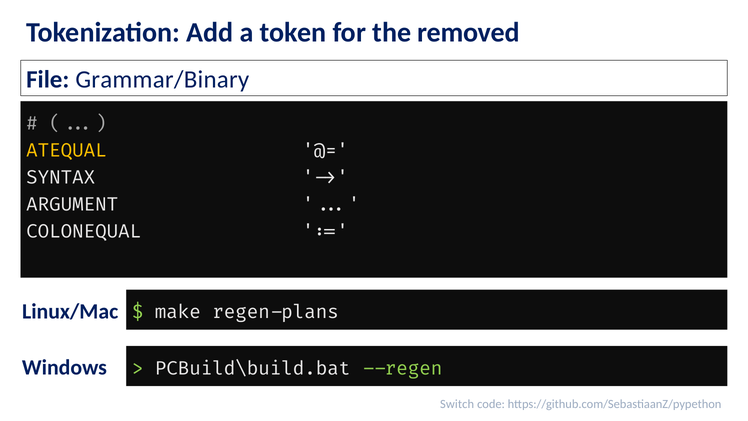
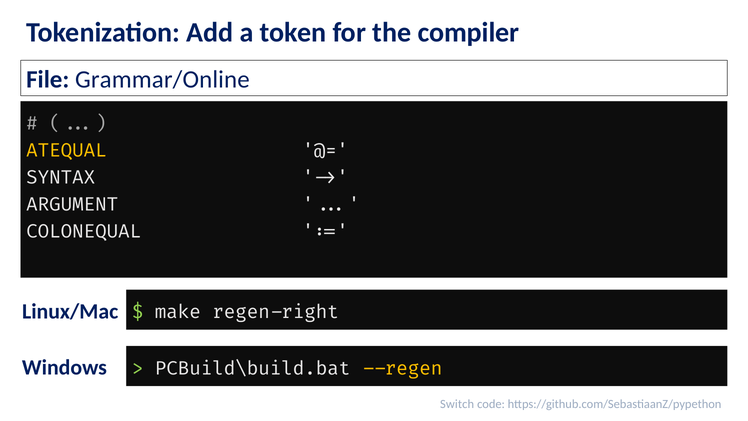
removed: removed -> compiler
Grammar/Binary: Grammar/Binary -> Grammar/Online
regen-plans: regen-plans -> regen-right
--regen colour: light green -> yellow
